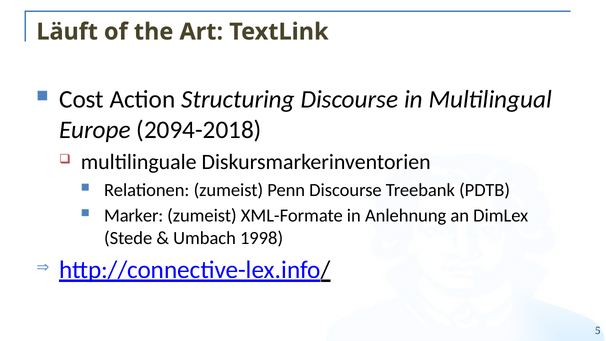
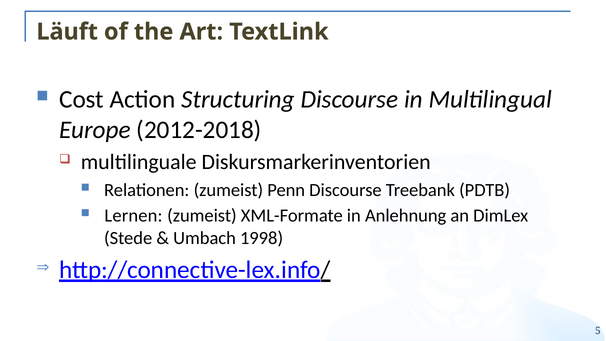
2094-2018: 2094-2018 -> 2012-2018
Marker: Marker -> Lernen
